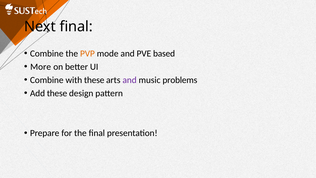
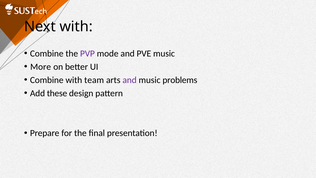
Next final: final -> with
PVP colour: orange -> purple
PVE based: based -> music
with these: these -> team
